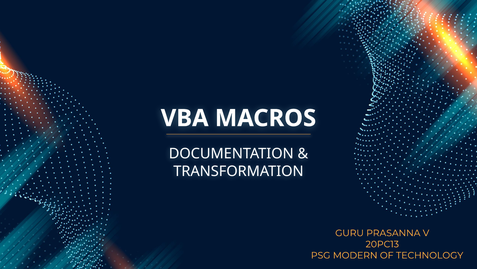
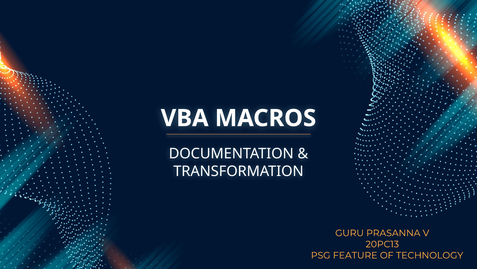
MODERN: MODERN -> FEATURE
